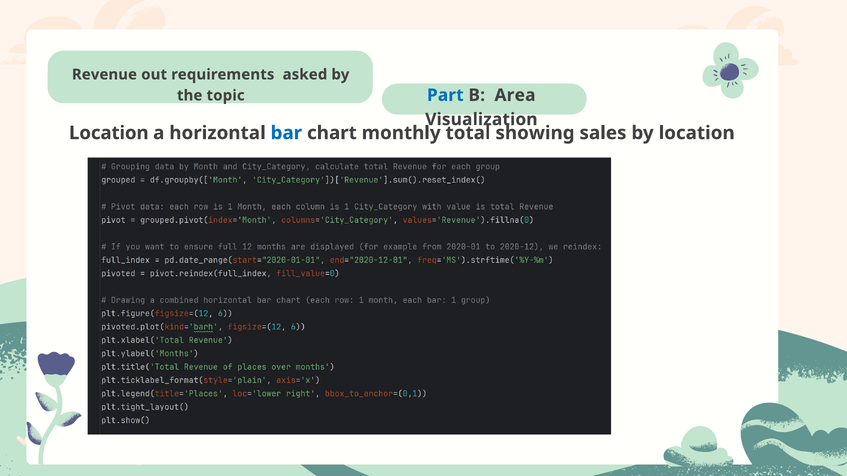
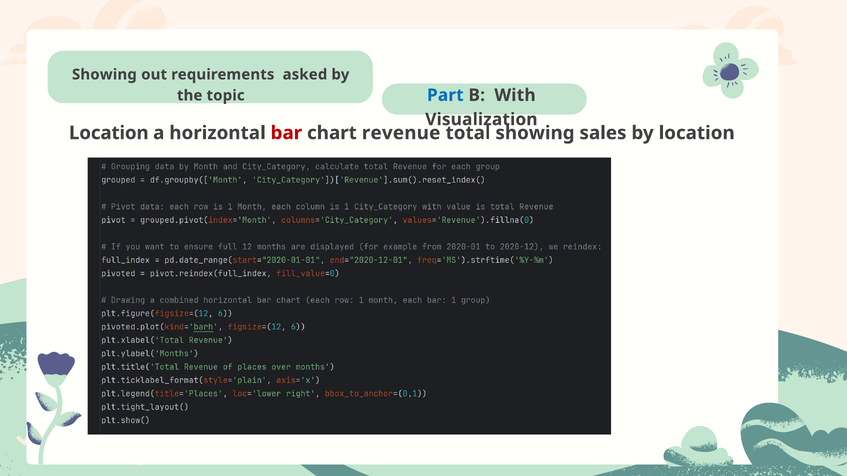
Revenue at (104, 75): Revenue -> Showing
Area: Area -> With
bar colour: blue -> red
monthly: monthly -> revenue
